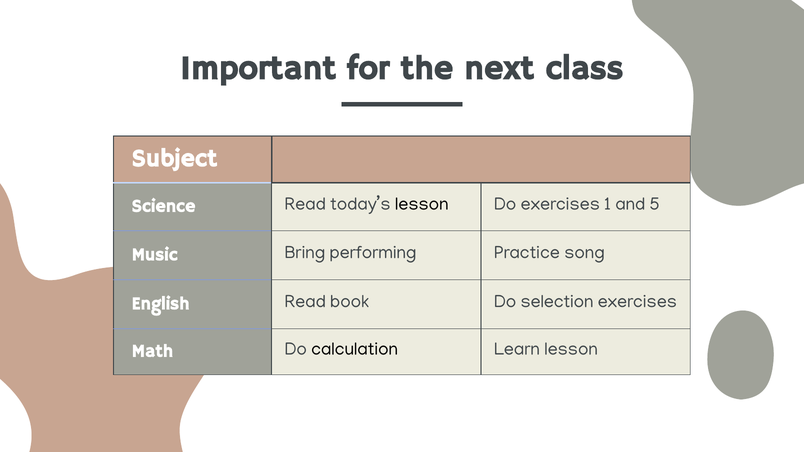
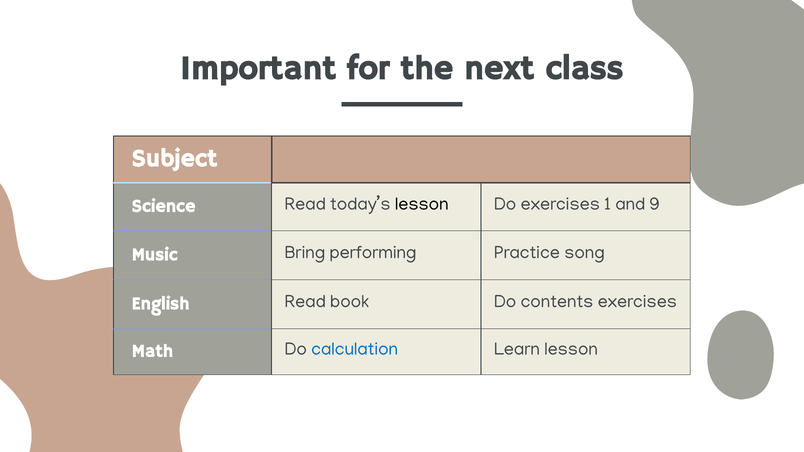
5: 5 -> 9
selection: selection -> contents
calculation colour: black -> blue
